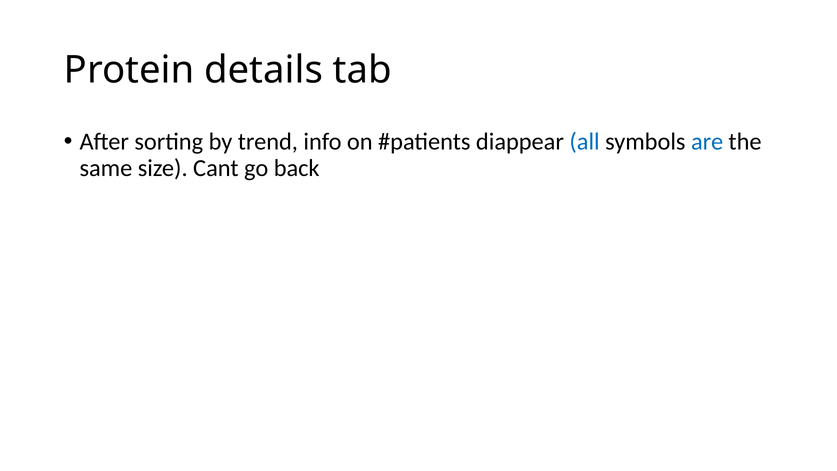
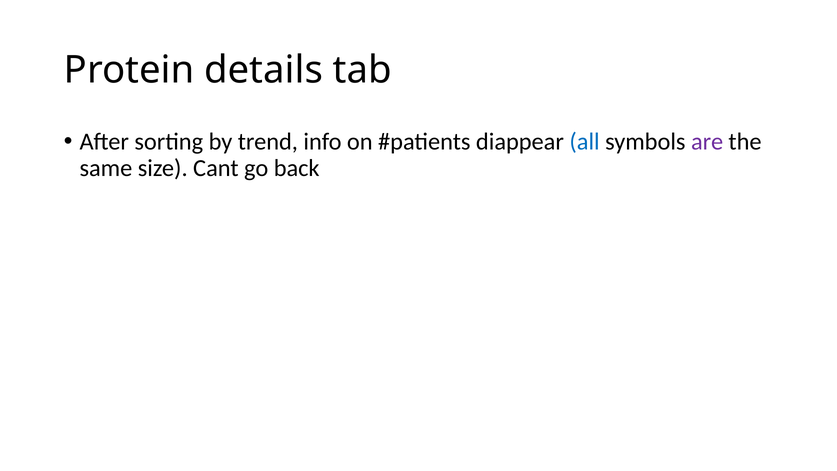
are colour: blue -> purple
